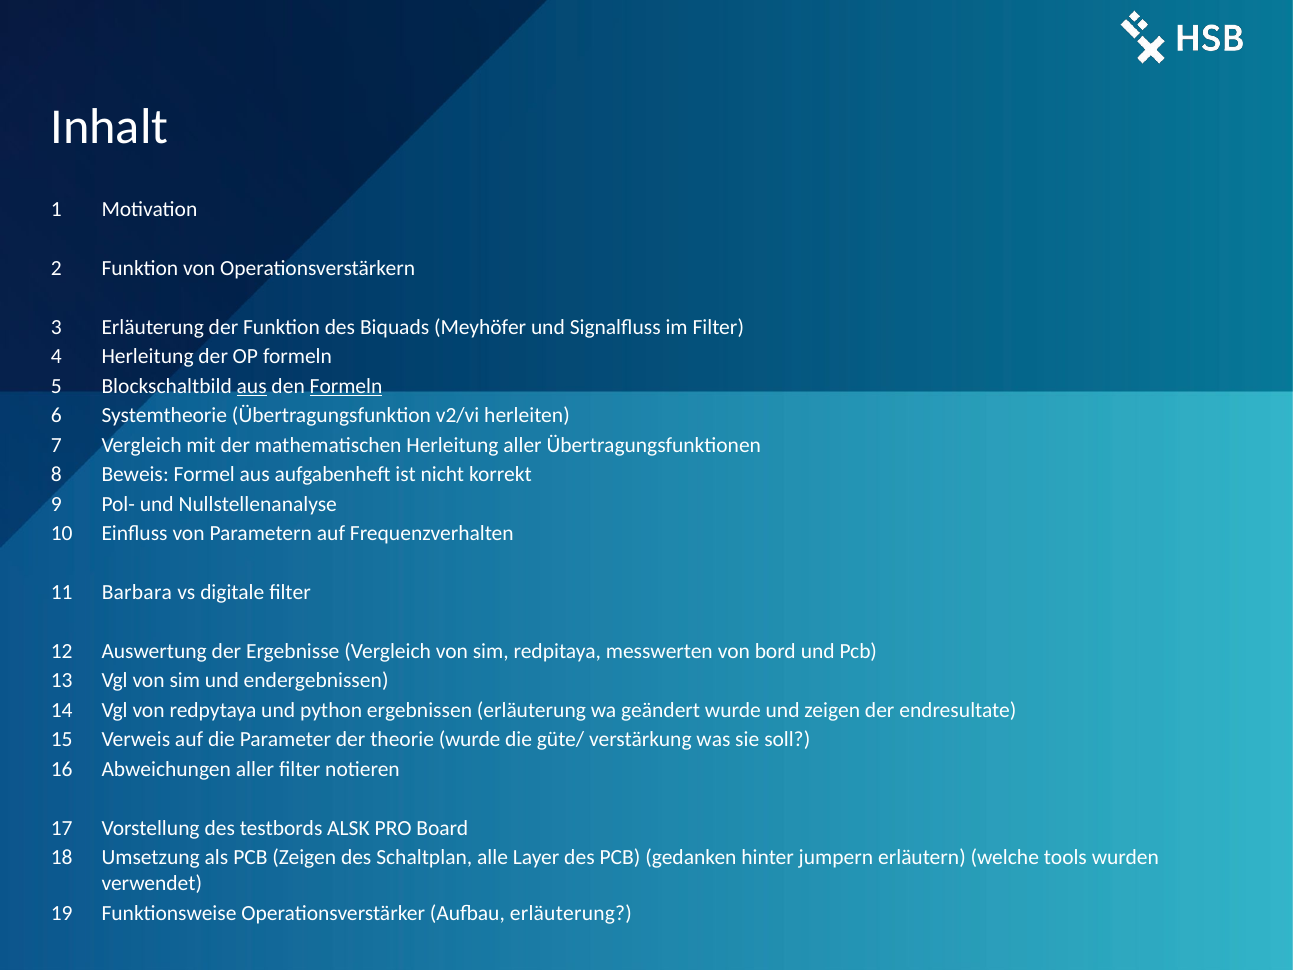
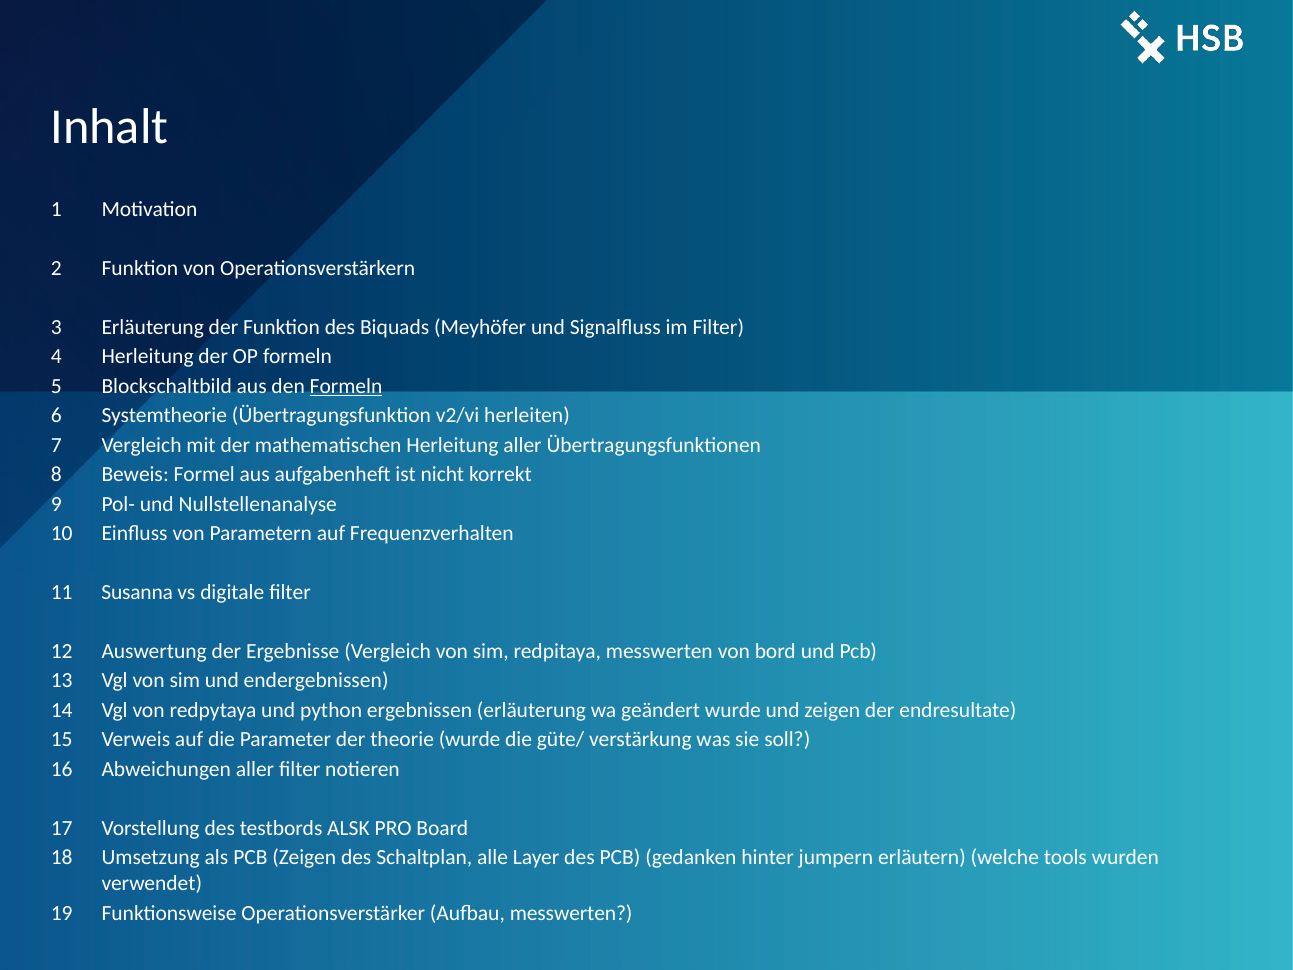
aus at (252, 386) underline: present -> none
Barbara: Barbara -> Susanna
Aufbau erläuterung: erläuterung -> messwerten
